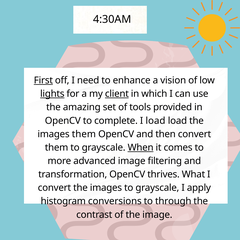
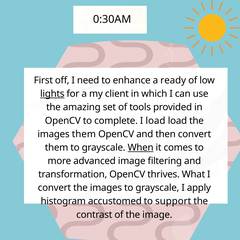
4:30AM: 4:30AM -> 0:30AM
First underline: present -> none
vision: vision -> ready
client underline: present -> none
conversions: conversions -> accustomed
through: through -> support
